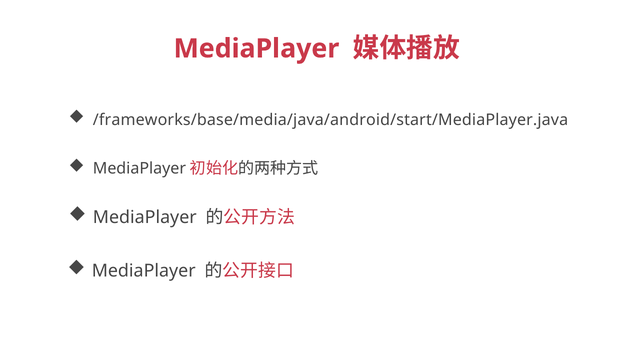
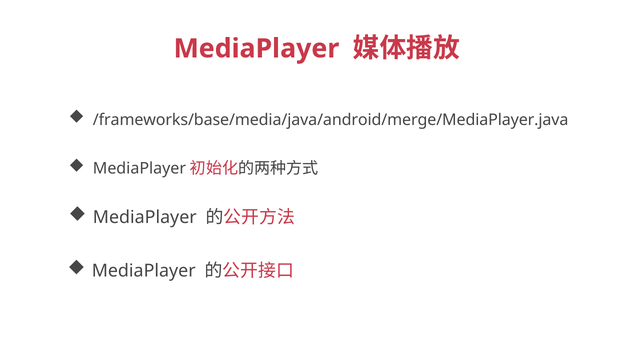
/frameworks/base/media/java/android/start/MediaPlayer.java: /frameworks/base/media/java/android/start/MediaPlayer.java -> /frameworks/base/media/java/android/merge/MediaPlayer.java
